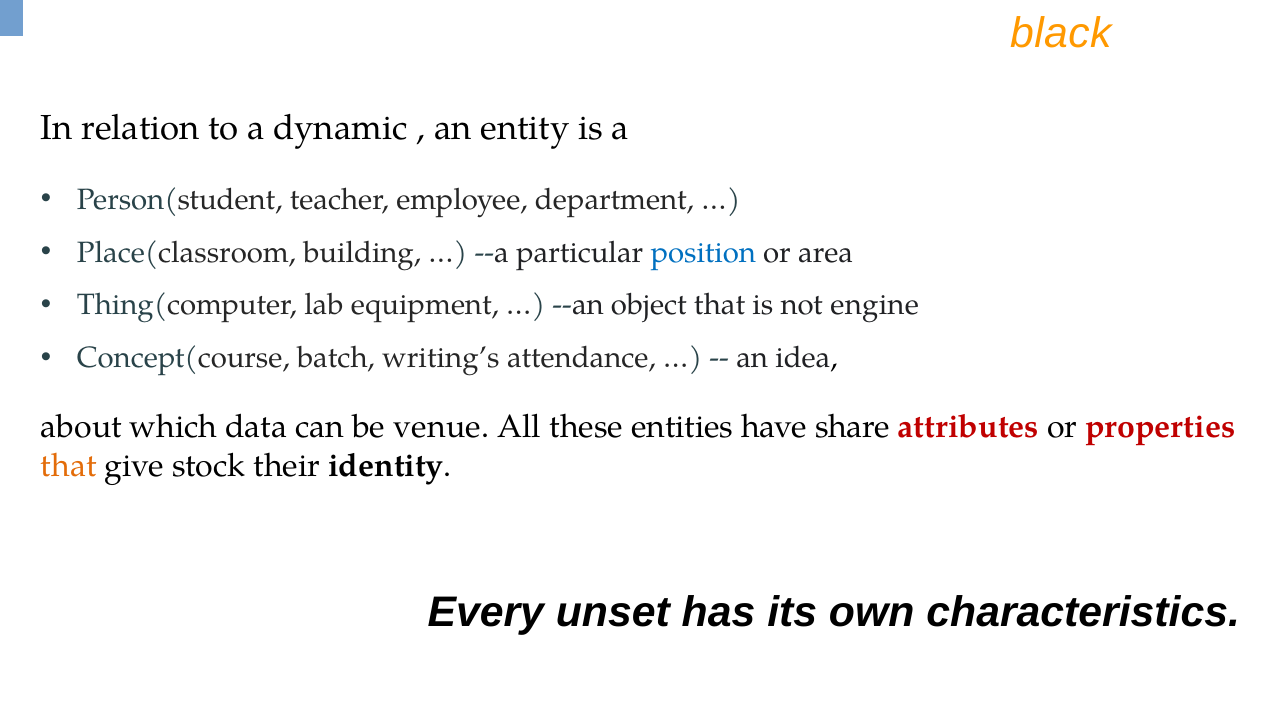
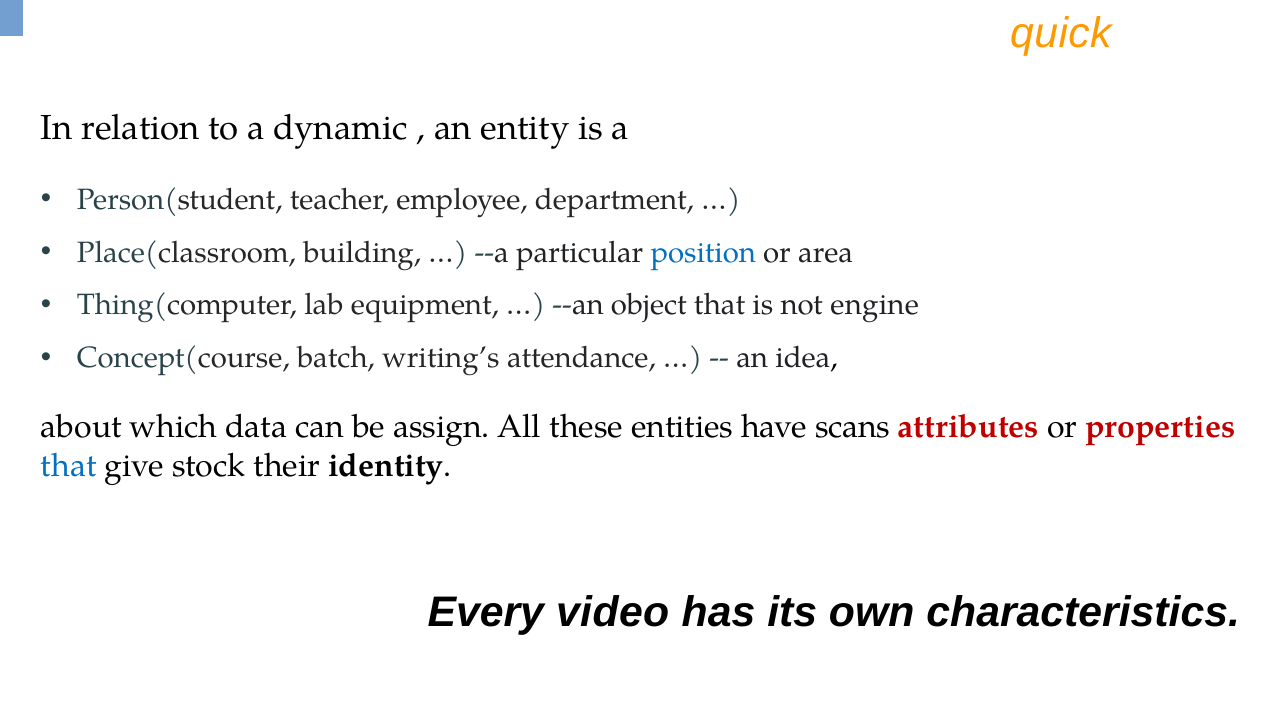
black: black -> quick
venue: venue -> assign
share: share -> scans
that at (69, 466) colour: orange -> blue
unset: unset -> video
